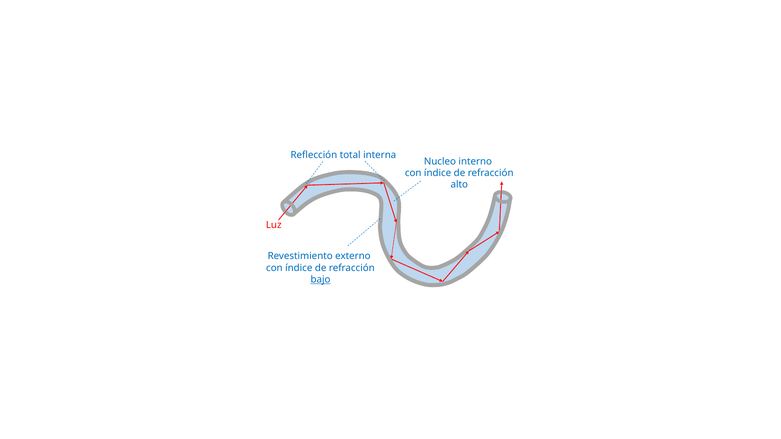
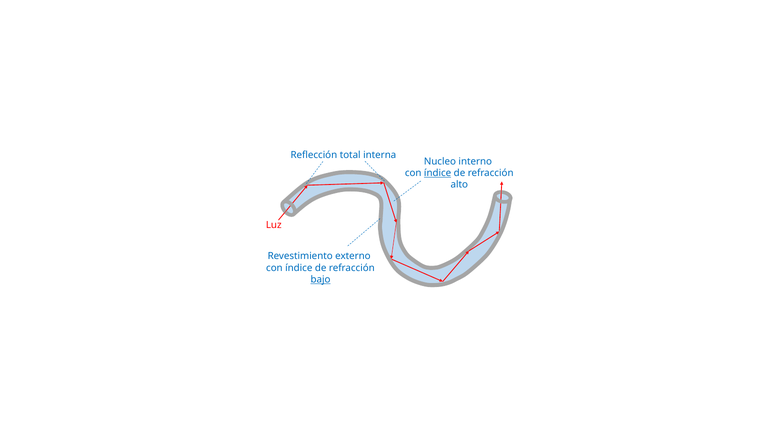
índice at (438, 173) underline: none -> present
